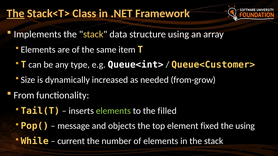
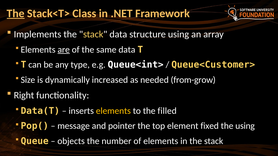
are underline: none -> present
same item: item -> data
From: From -> Right
Tail(T: Tail(T -> Data(T
elements at (113, 111) colour: light green -> yellow
objects: objects -> pointer
While: While -> Queue
current: current -> objects
